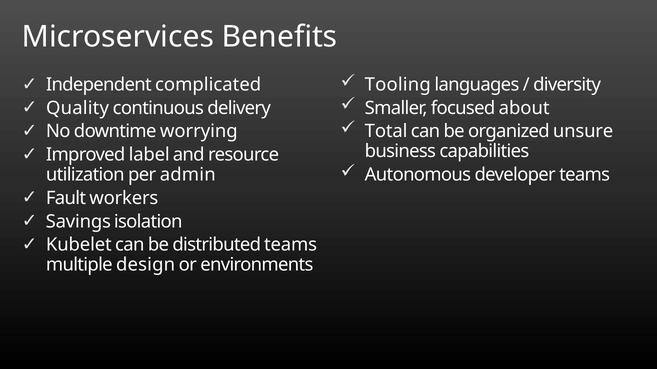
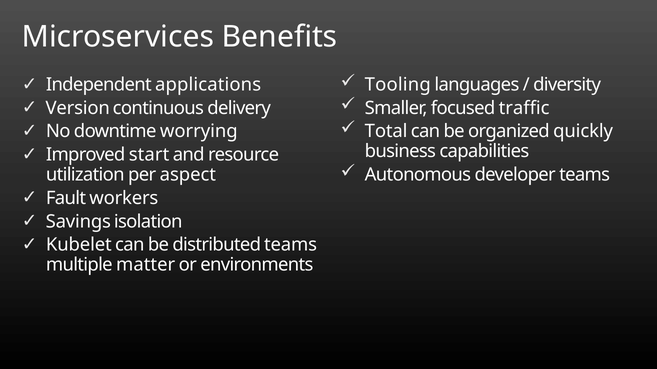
complicated: complicated -> applications
about: about -> traffic
Quality: Quality -> Version
unsure: unsure -> quickly
label: label -> start
admin: admin -> aspect
design: design -> matter
